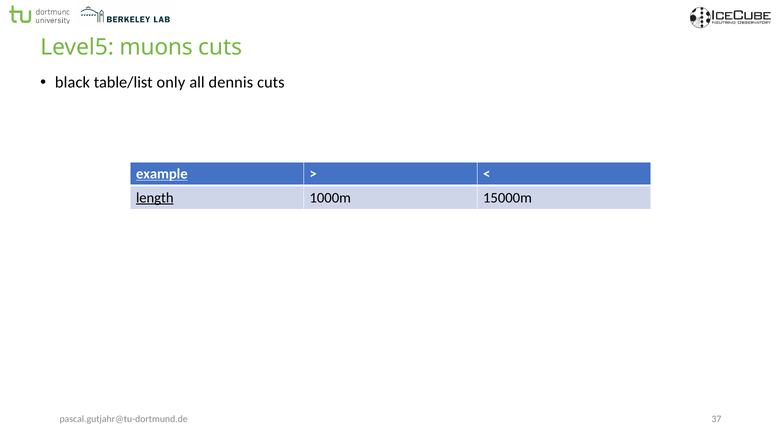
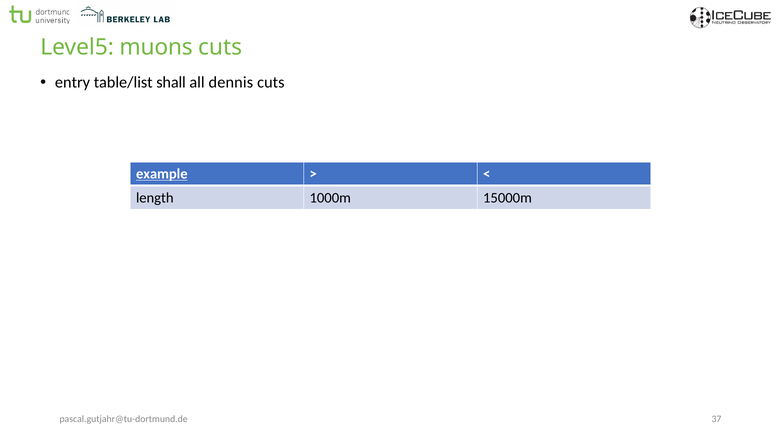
black: black -> entry
only: only -> shall
length underline: present -> none
